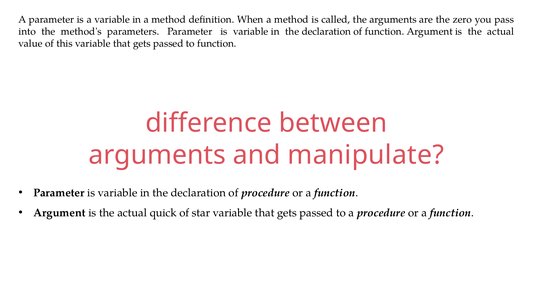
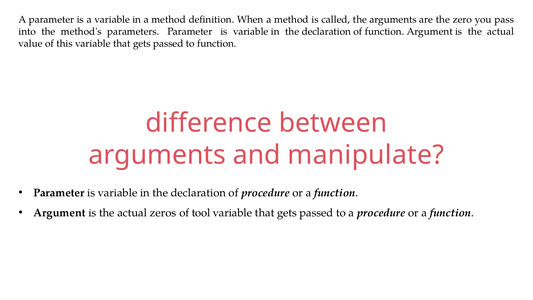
quick: quick -> zeros
star: star -> tool
